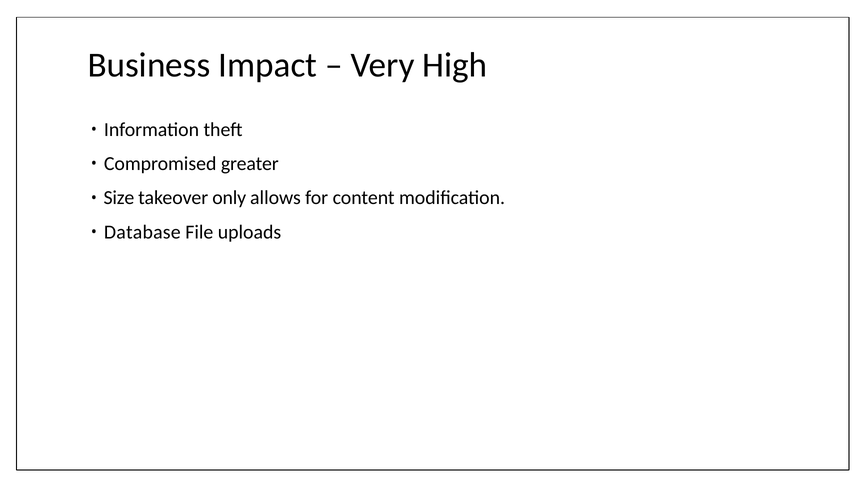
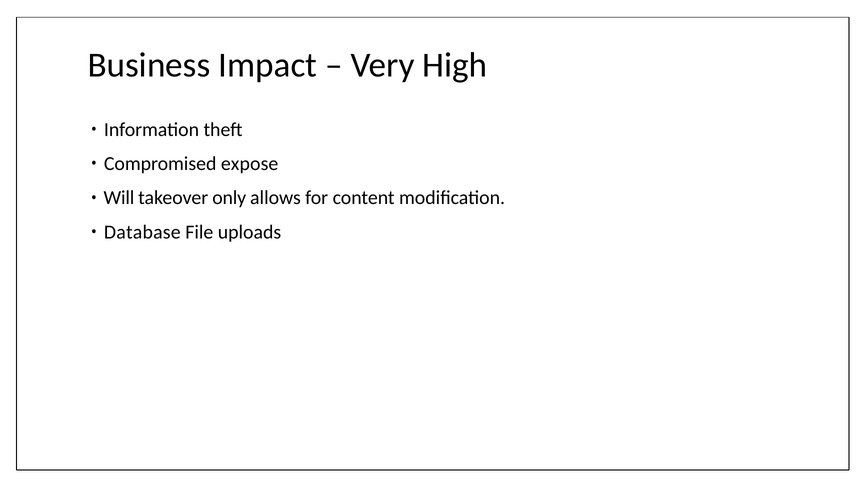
greater: greater -> expose
Size: Size -> Will
